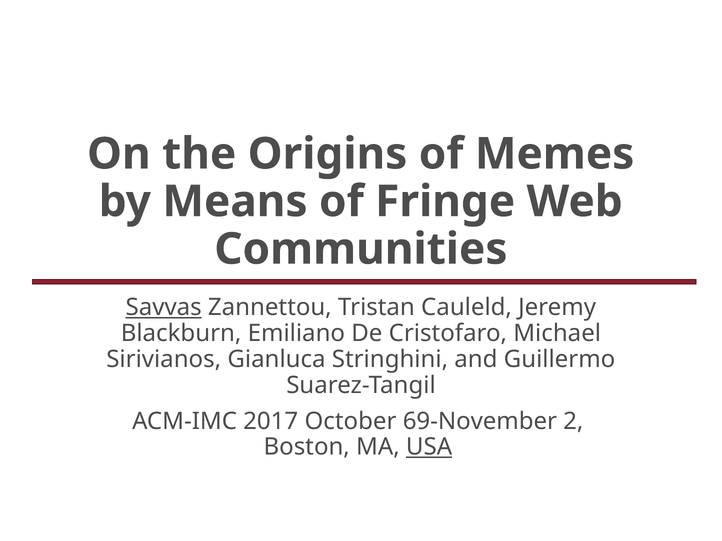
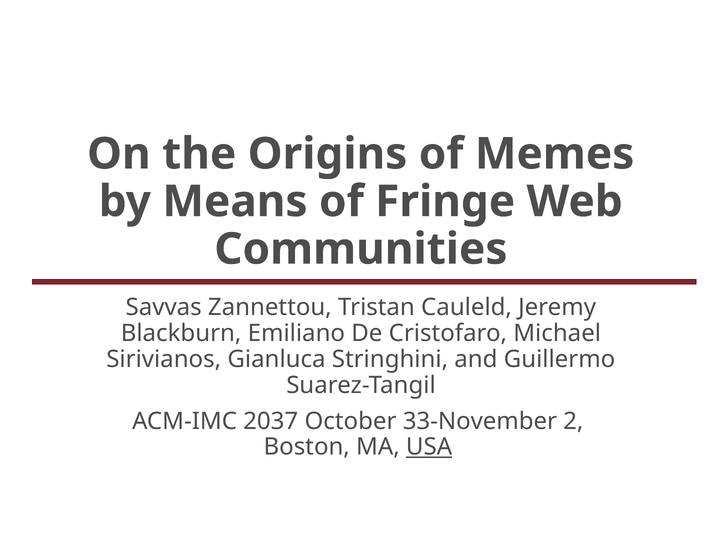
Savvas underline: present -> none
2017: 2017 -> 2037
69-November: 69-November -> 33-November
